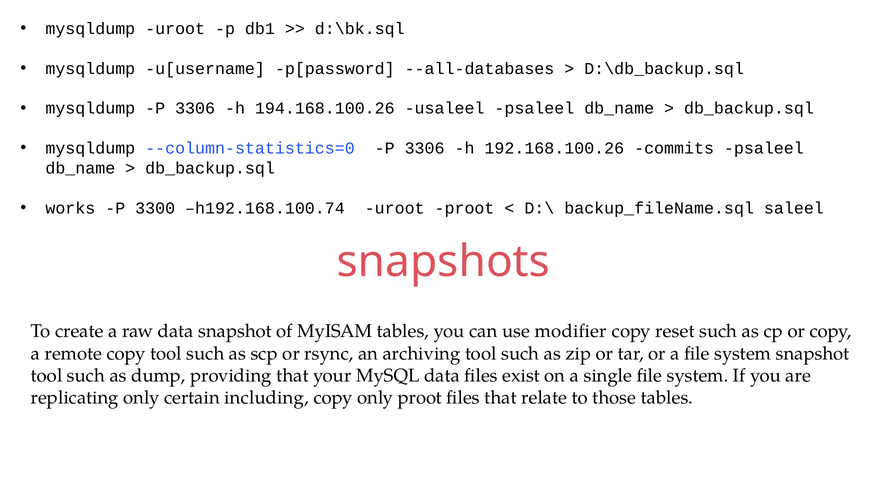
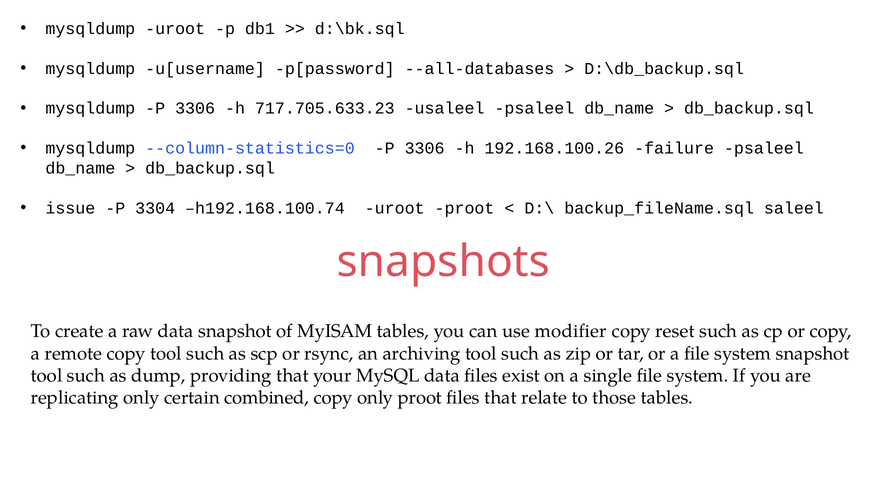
194.168.100.26: 194.168.100.26 -> 717.705.633.23
commits: commits -> failure
works: works -> issue
3300: 3300 -> 3304
including: including -> combined
